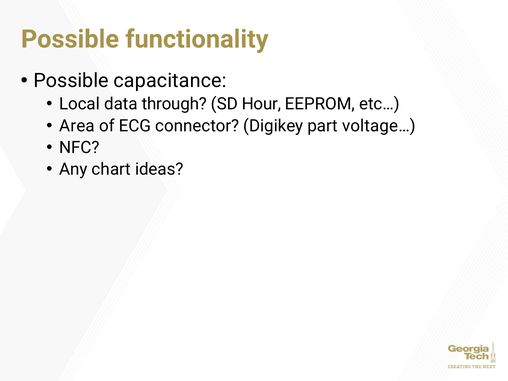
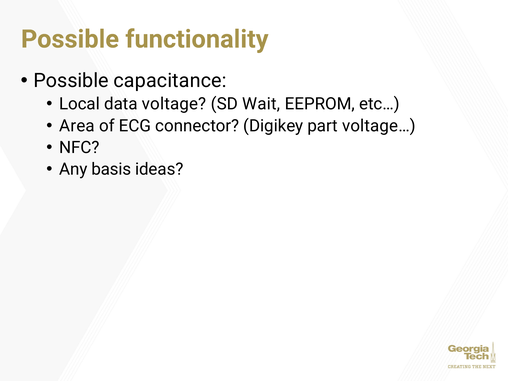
through: through -> voltage
Hour: Hour -> Wait
chart: chart -> basis
